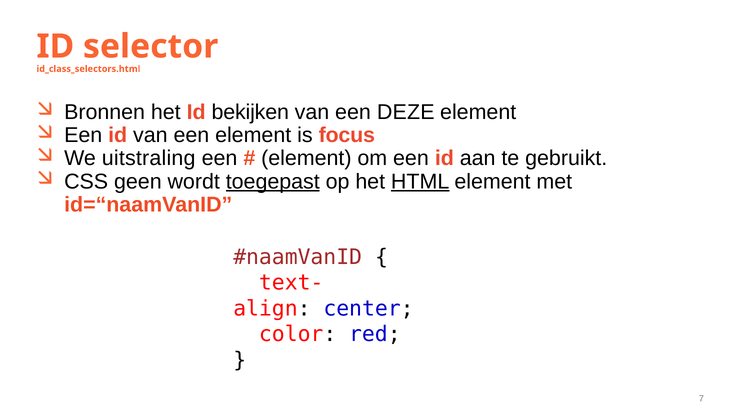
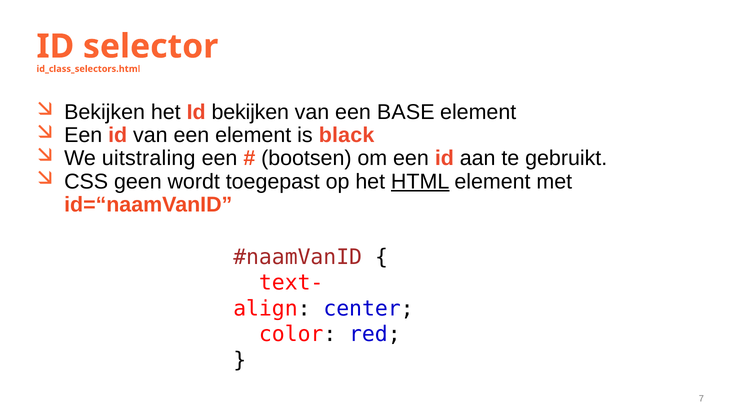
Bronnen at (105, 112): Bronnen -> Bekijken
DEZE: DEZE -> BASE
focus: focus -> black
element at (306, 159): element -> bootsen
toegepast underline: present -> none
